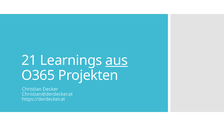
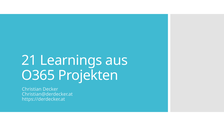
aus underline: present -> none
